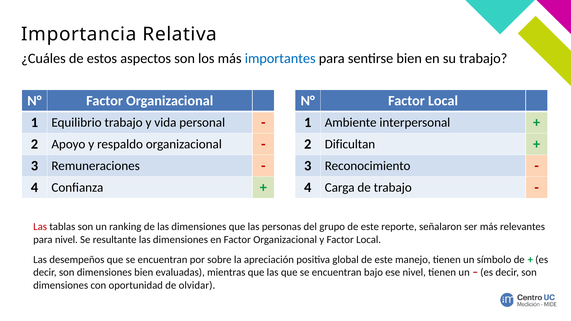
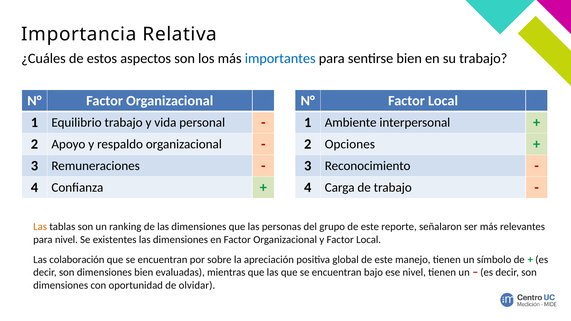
Dificultan: Dificultan -> Opciones
Las at (40, 227) colour: red -> orange
resultante: resultante -> existentes
desempeños: desempeños -> colaboración
